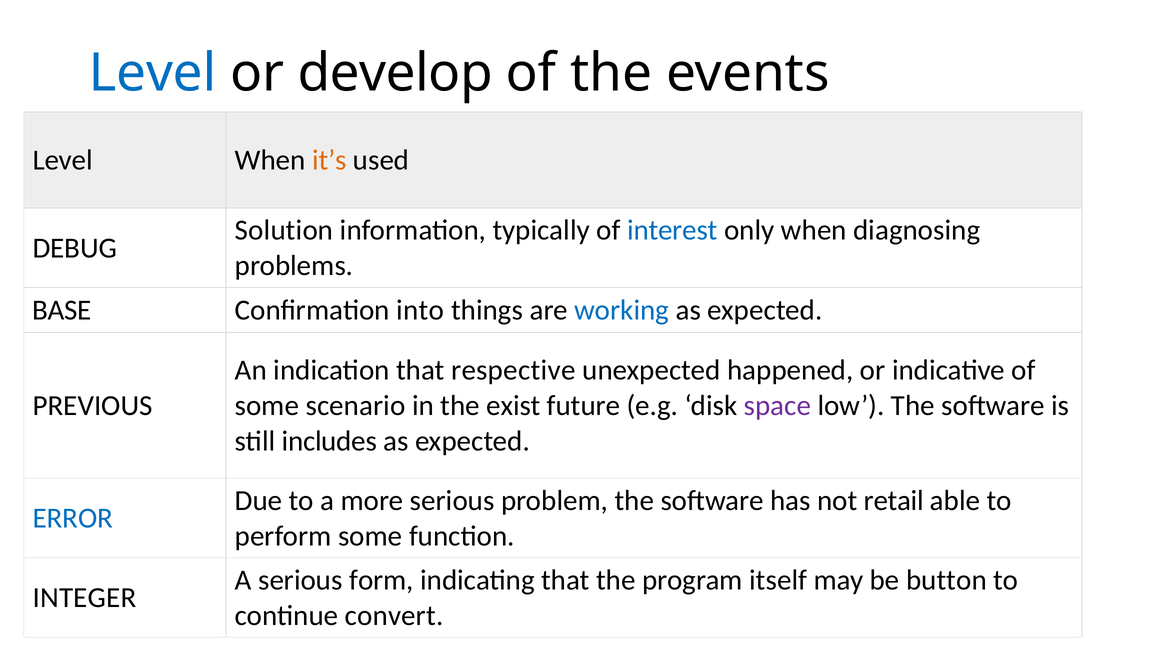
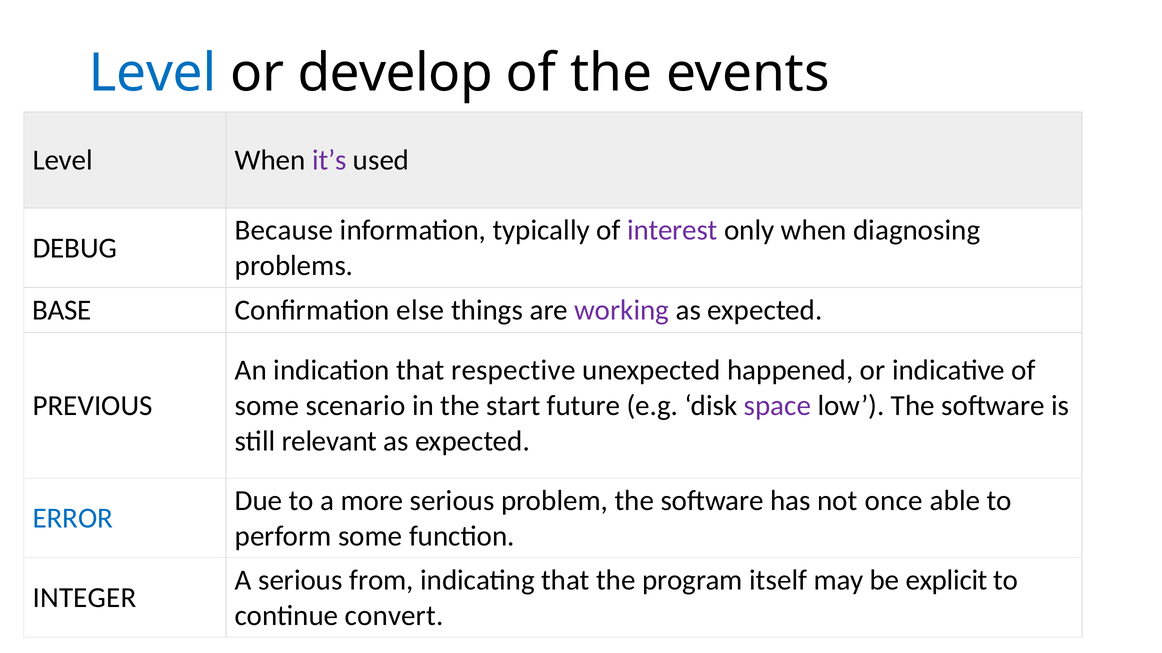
it’s colour: orange -> purple
Solution: Solution -> Because
interest colour: blue -> purple
into: into -> else
working colour: blue -> purple
exist: exist -> start
includes: includes -> relevant
retail: retail -> once
form: form -> from
button: button -> explicit
